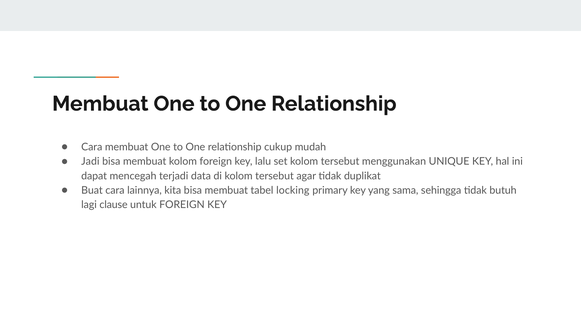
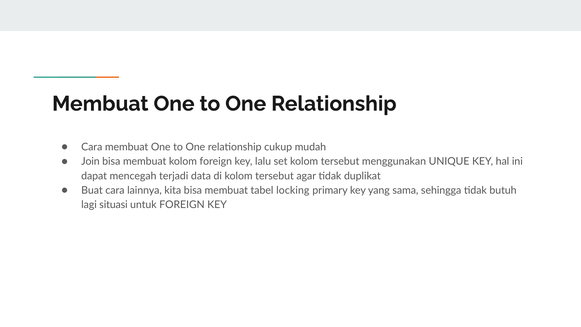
Jadi: Jadi -> Join
clause: clause -> situasi
